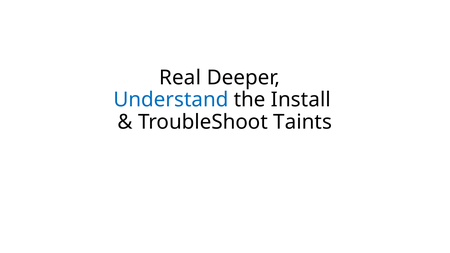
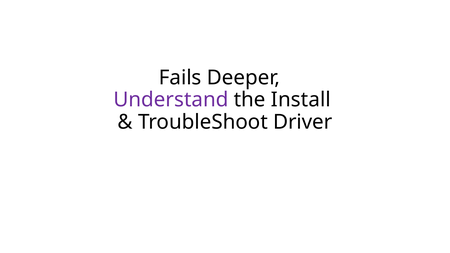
Real: Real -> Fails
Understand colour: blue -> purple
Taints: Taints -> Driver
